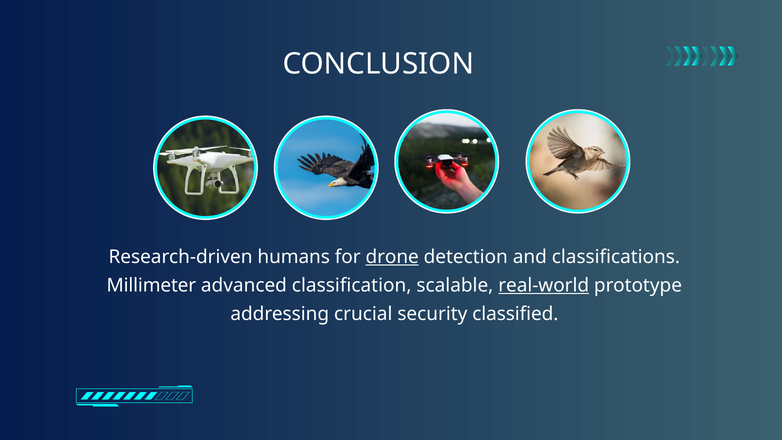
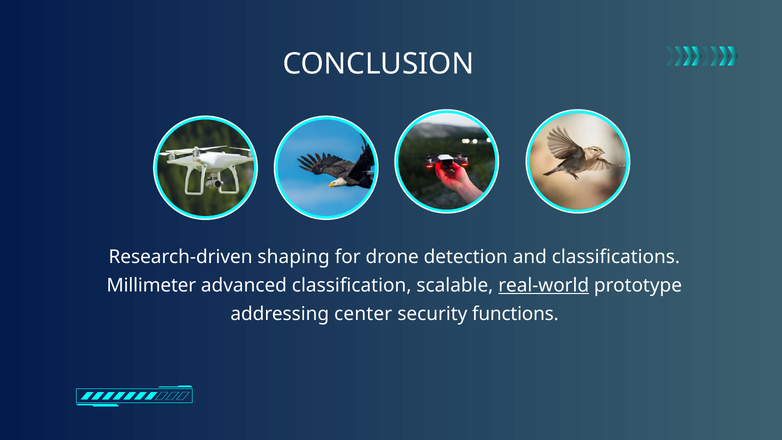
humans: humans -> shaping
drone underline: present -> none
crucial: crucial -> center
classified: classified -> functions
